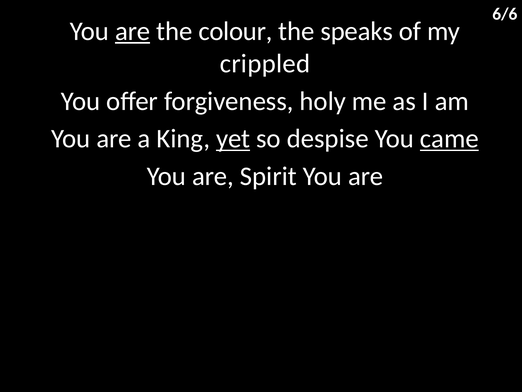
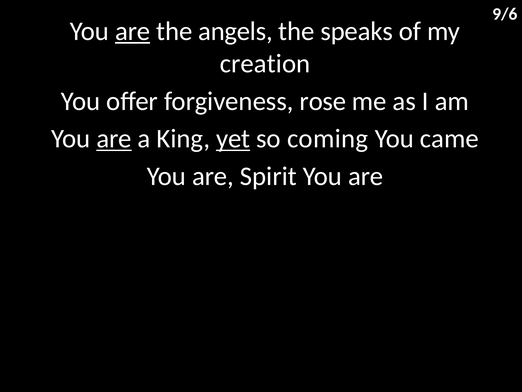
6/6: 6/6 -> 9/6
colour: colour -> angels
crippled: crippled -> creation
holy: holy -> rose
are at (114, 139) underline: none -> present
despise: despise -> coming
came underline: present -> none
